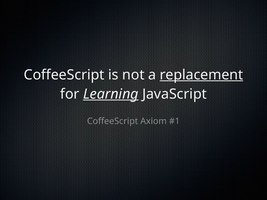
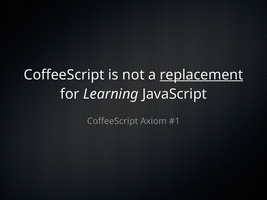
Learning underline: present -> none
